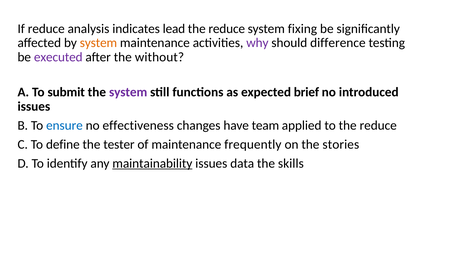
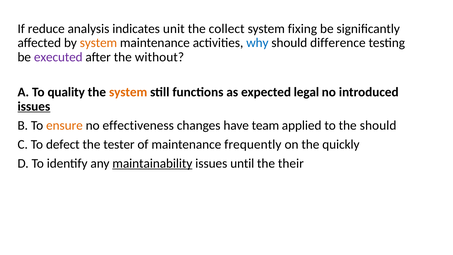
lead: lead -> unit
reduce at (227, 29): reduce -> collect
why colour: purple -> blue
submit: submit -> quality
system at (128, 92) colour: purple -> orange
brief: brief -> legal
issues at (34, 106) underline: none -> present
ensure colour: blue -> orange
to the reduce: reduce -> should
define: define -> defect
stories: stories -> quickly
data: data -> until
skills: skills -> their
